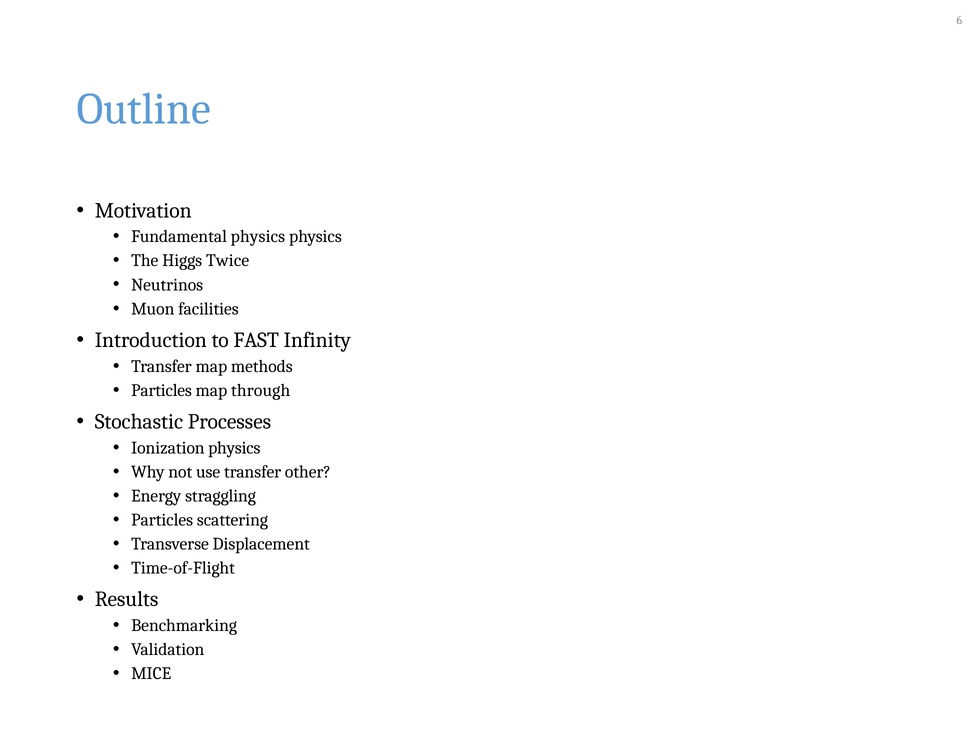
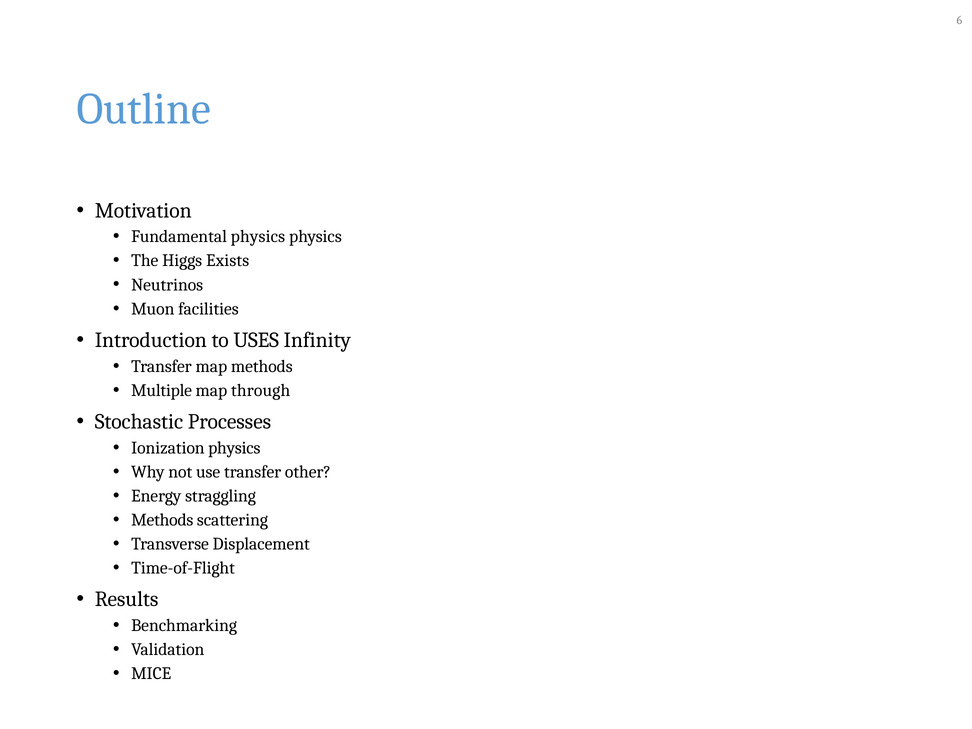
Twice: Twice -> Exists
FAST: FAST -> USES
Particles at (162, 390): Particles -> Multiple
Particles at (162, 520): Particles -> Methods
